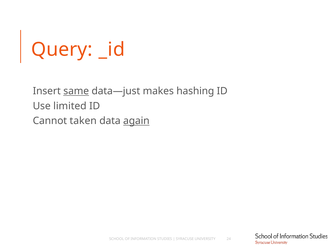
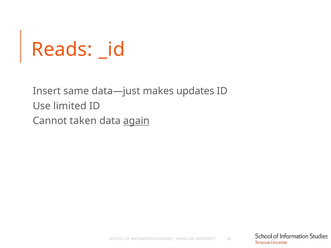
Query: Query -> Reads
same underline: present -> none
hashing: hashing -> updates
